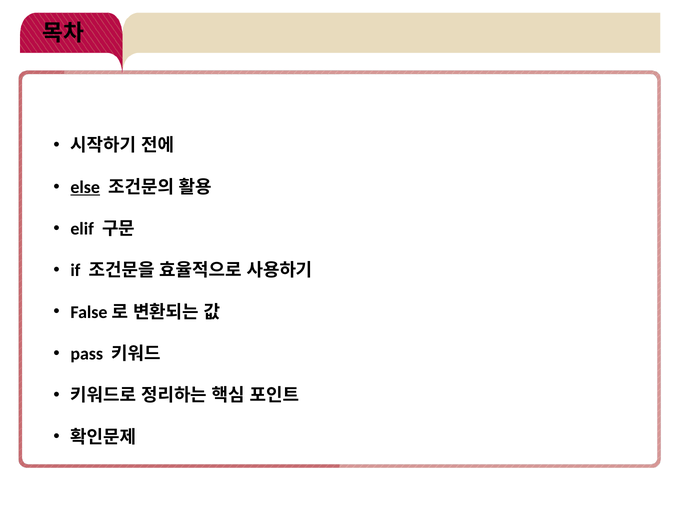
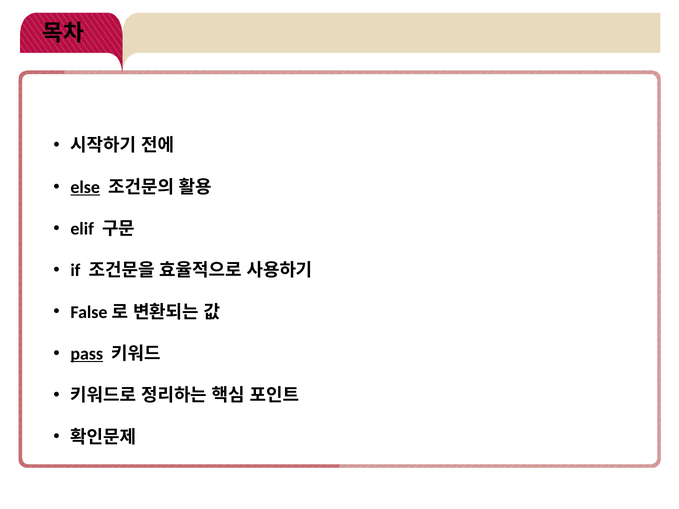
pass underline: none -> present
